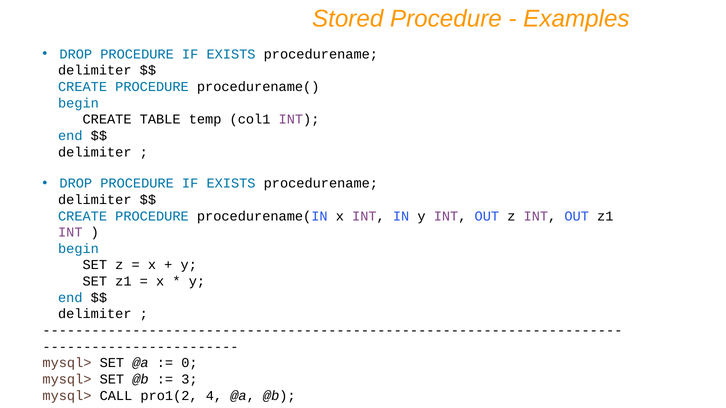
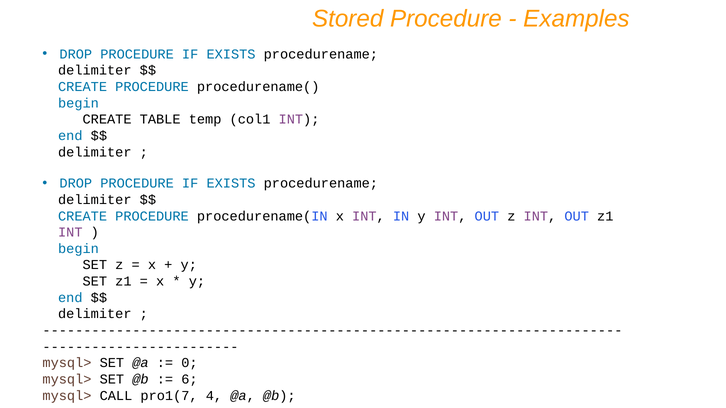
3: 3 -> 6
pro1(2: pro1(2 -> pro1(7
